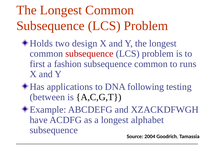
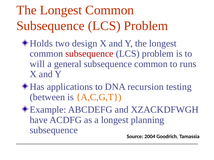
first: first -> will
fashion: fashion -> general
following: following -> recursion
A,C,G,T colour: black -> orange
alphabet: alphabet -> planning
